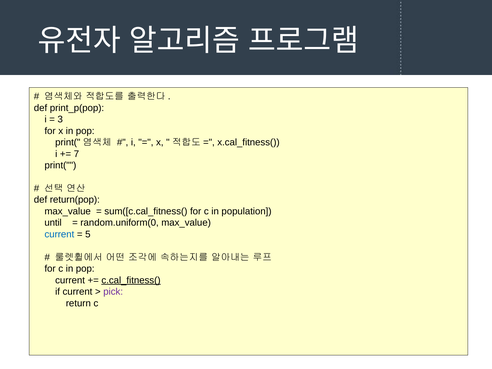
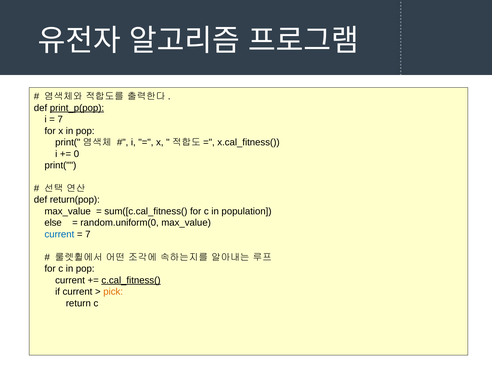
print_p(pop underline: none -> present
3 at (60, 119): 3 -> 7
7: 7 -> 0
until: until -> else
5 at (88, 234): 5 -> 7
pick colour: purple -> orange
